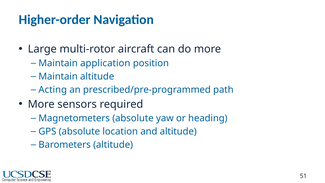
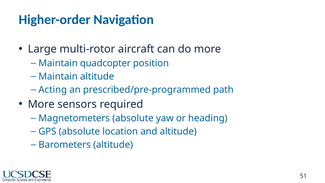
application: application -> quadcopter
